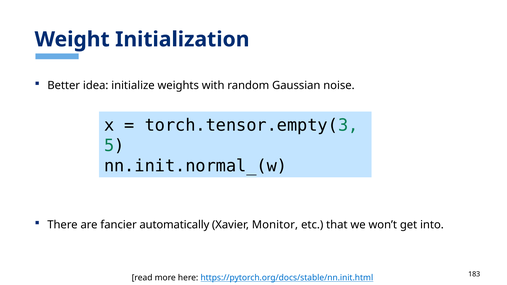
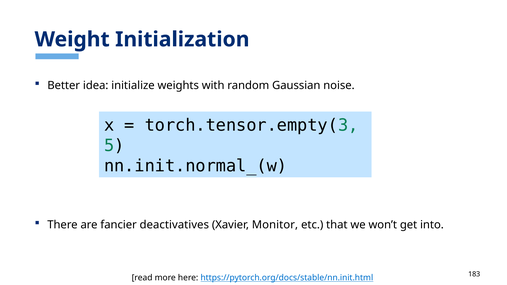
automatically: automatically -> deactivatives
